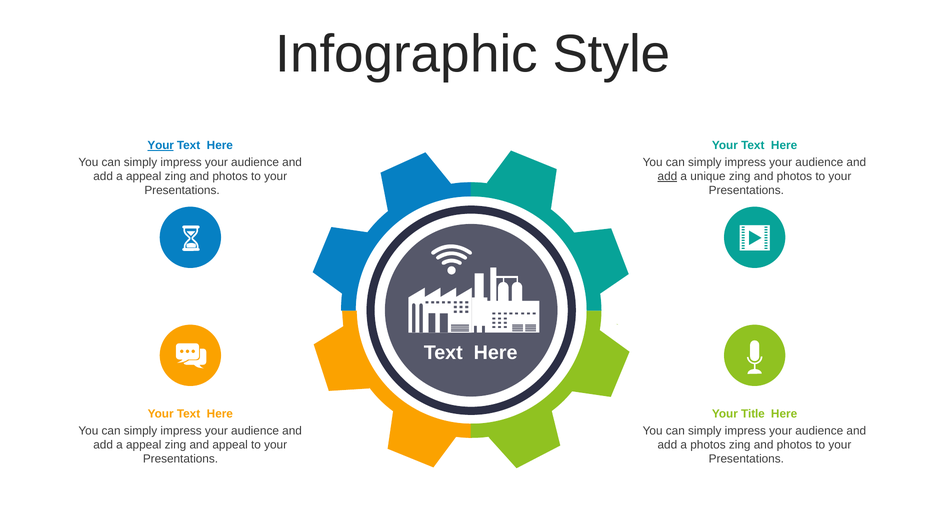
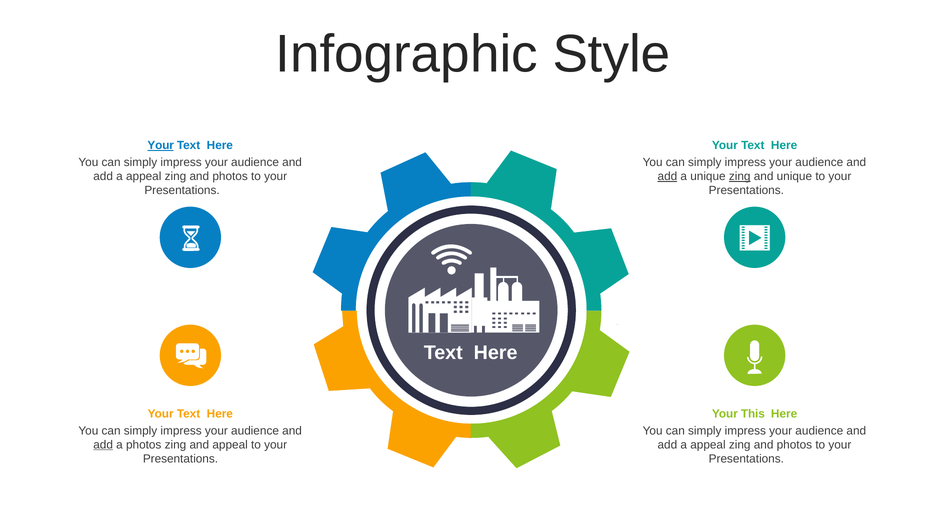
zing at (740, 176) underline: none -> present
photos at (794, 176): photos -> unique
Title: Title -> This
add at (103, 445) underline: none -> present
appeal at (144, 445): appeal -> photos
photos at (708, 445): photos -> appeal
